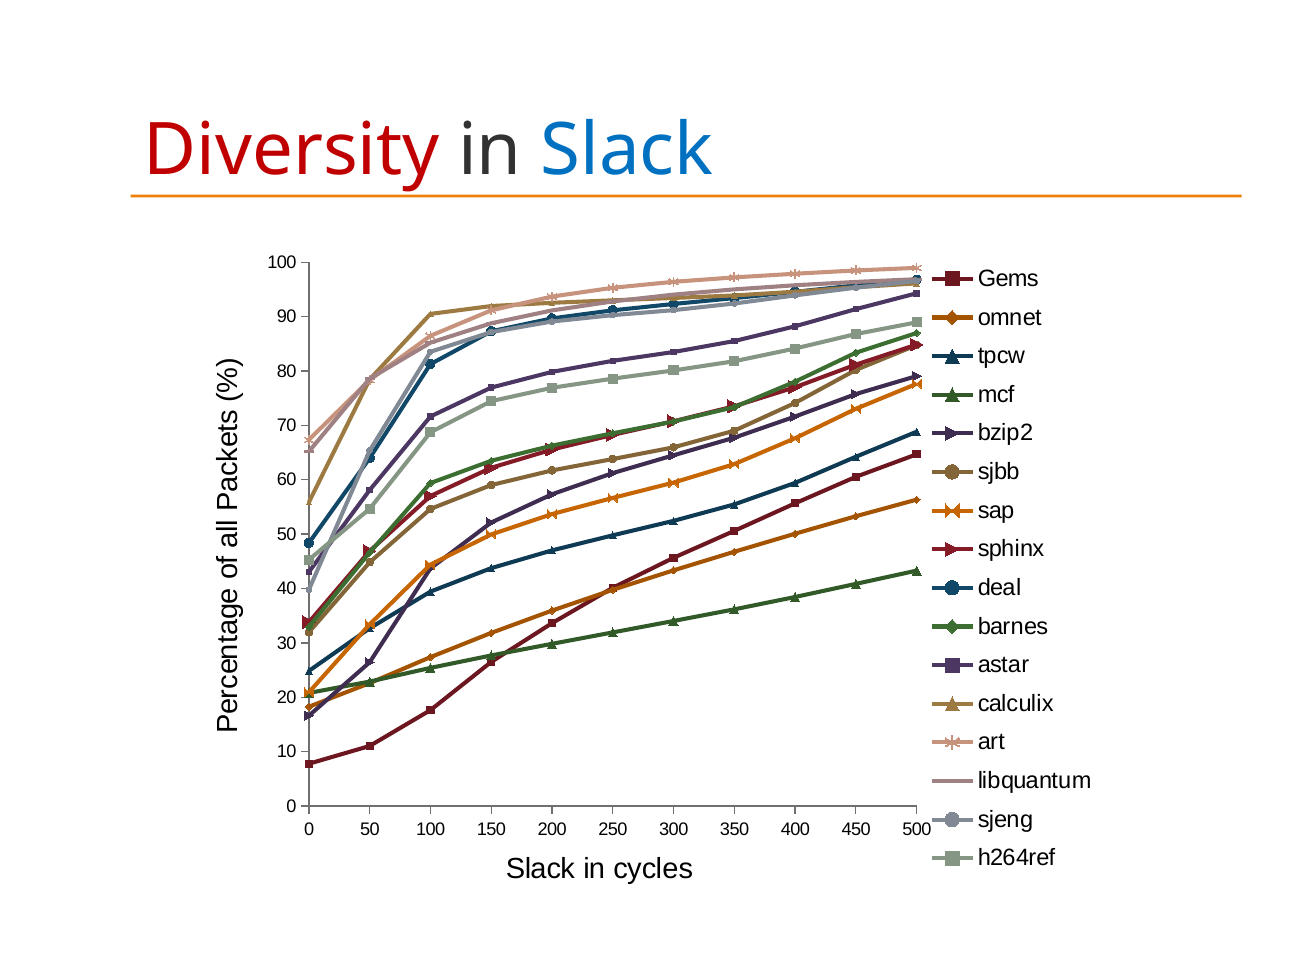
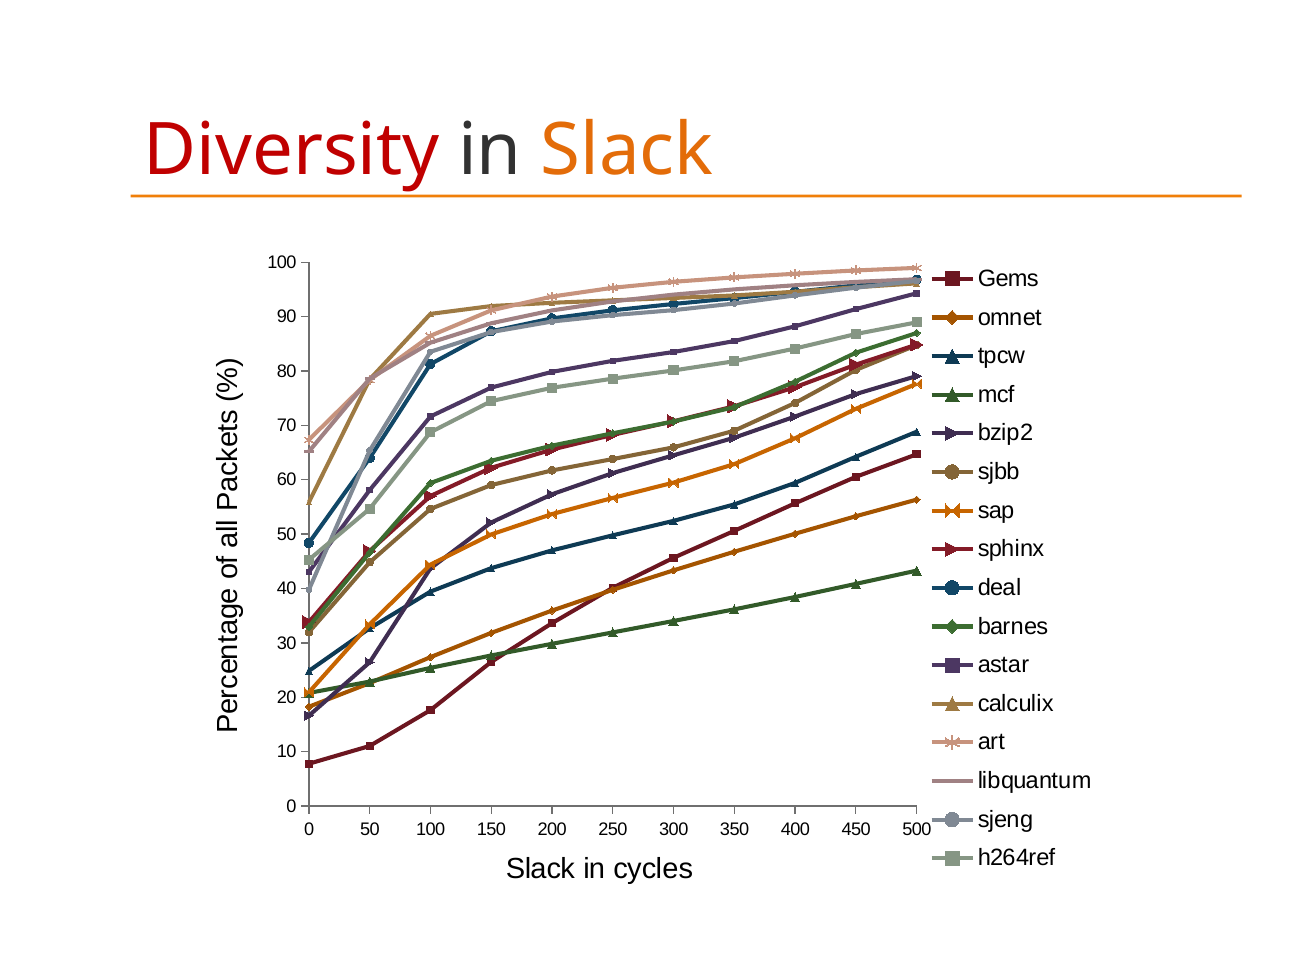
Slack at (627, 151) colour: blue -> orange
